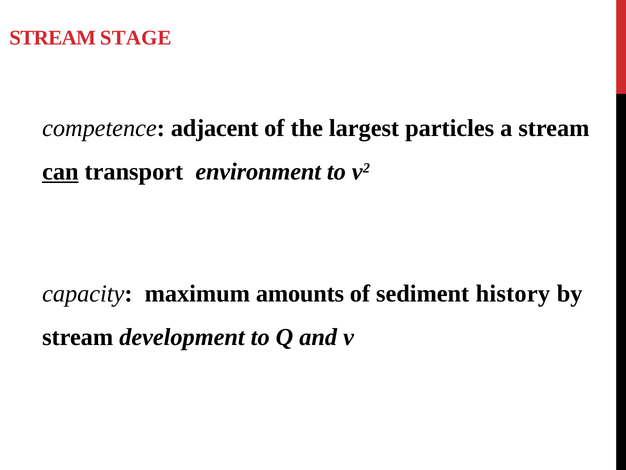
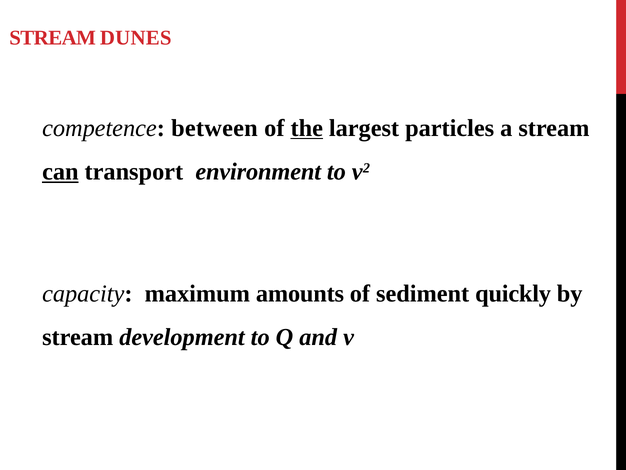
STAGE: STAGE -> DUNES
adjacent: adjacent -> between
the underline: none -> present
history: history -> quickly
